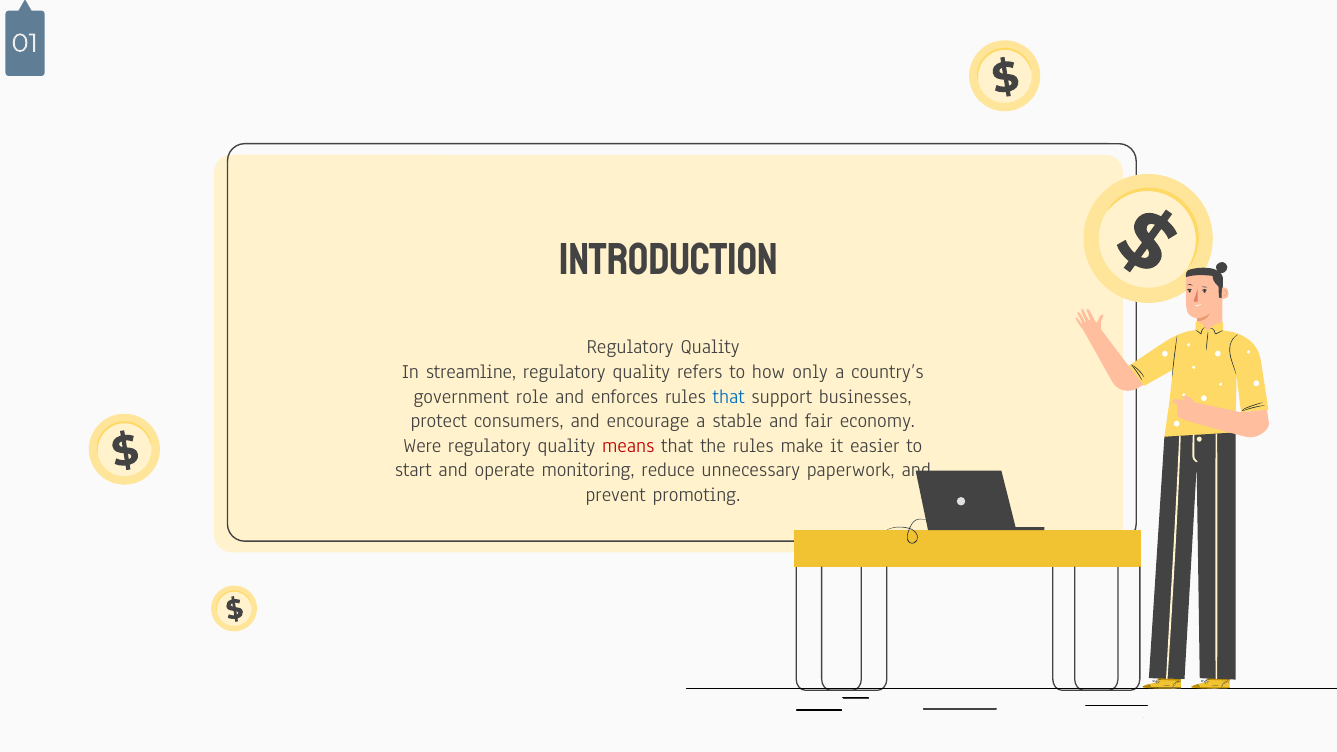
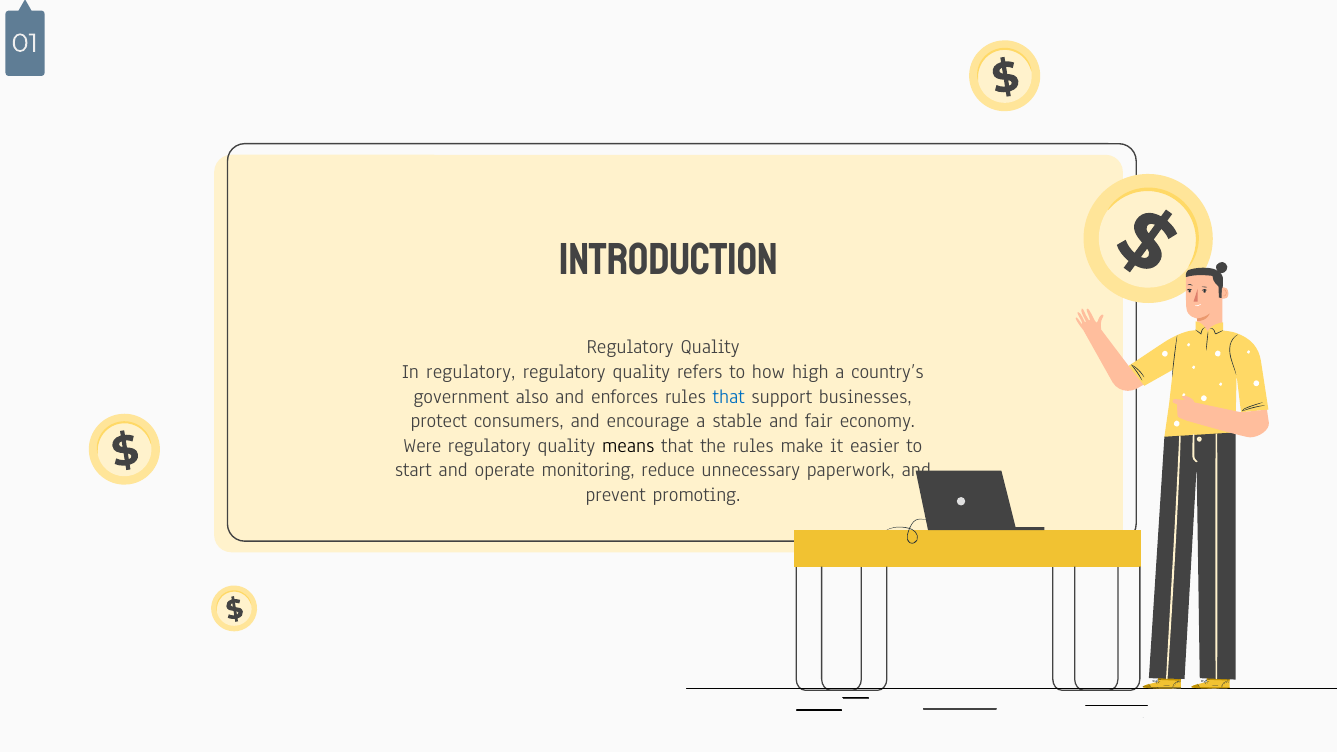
In streamline: streamline -> regulatory
only: only -> high
role: role -> also
means colour: red -> black
